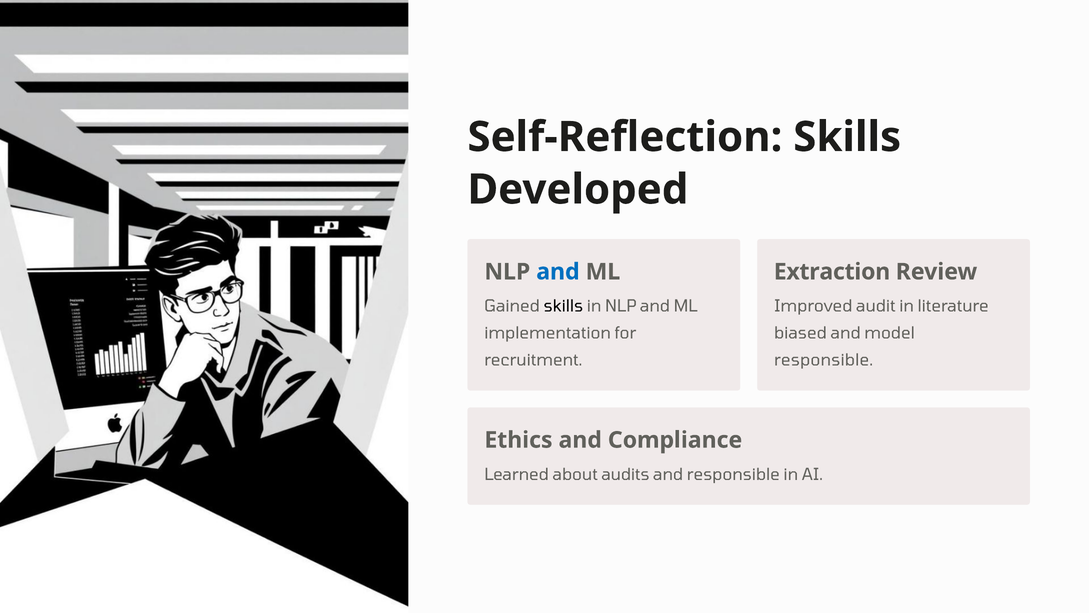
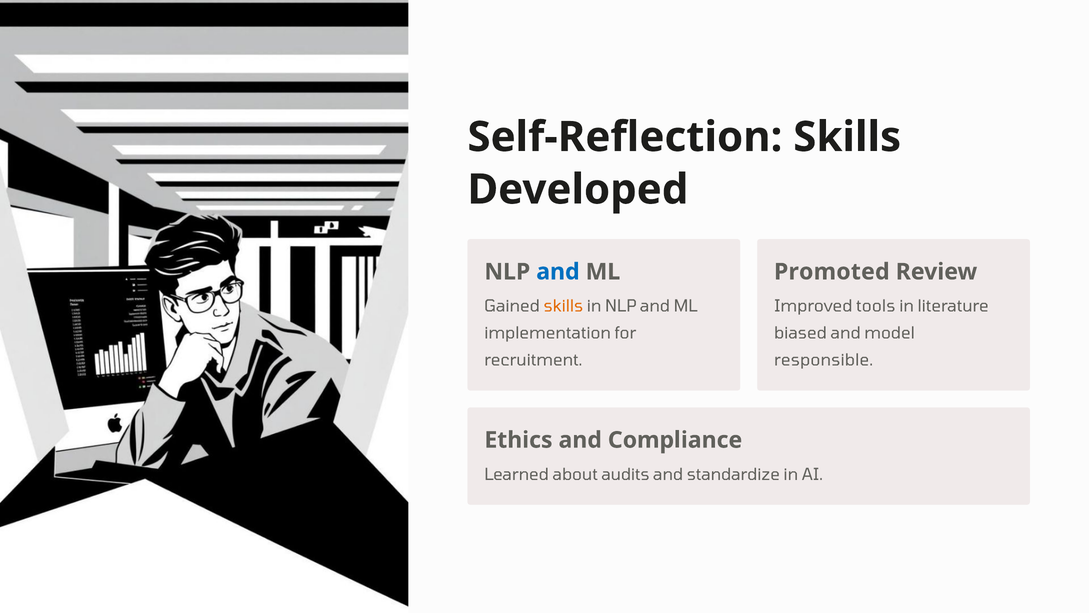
Extraction: Extraction -> Promoted
skills at (563, 306) colour: black -> orange
audit: audit -> tools
and responsible: responsible -> standardize
